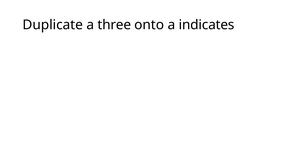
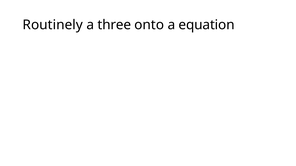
Duplicate: Duplicate -> Routinely
indicates: indicates -> equation
